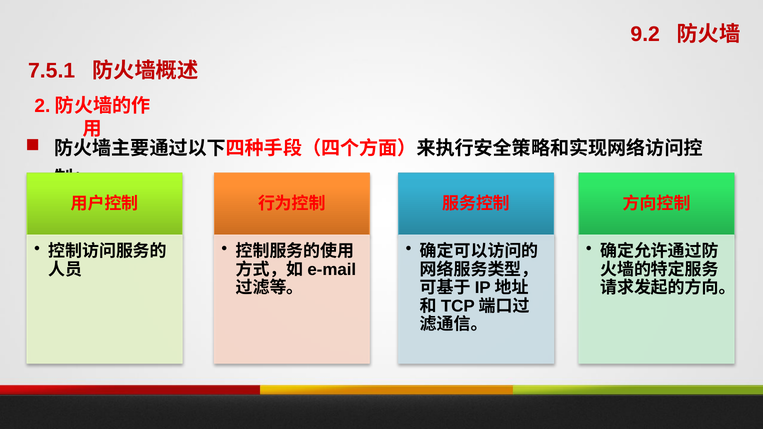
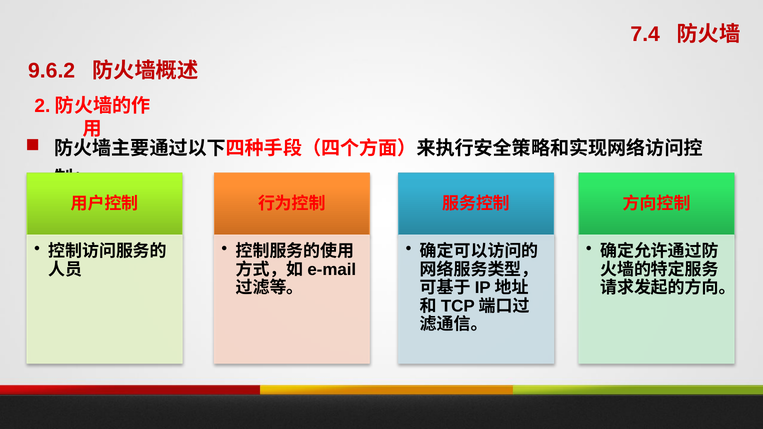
9.2: 9.2 -> 7.4
7.5.1: 7.5.1 -> 9.6.2
